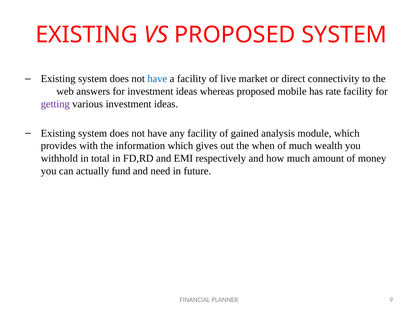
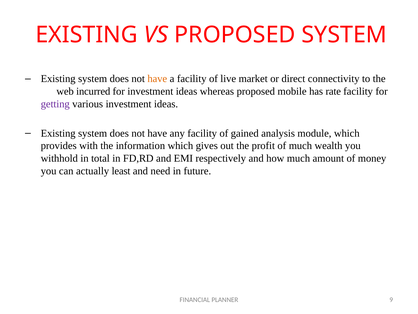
have at (157, 79) colour: blue -> orange
answers: answers -> incurred
when: when -> profit
fund: fund -> least
